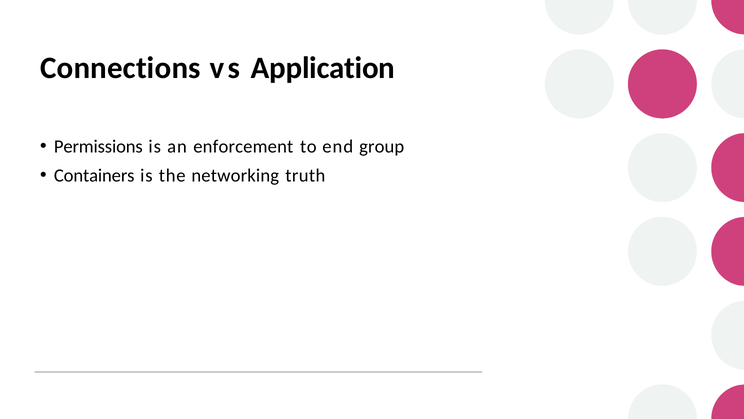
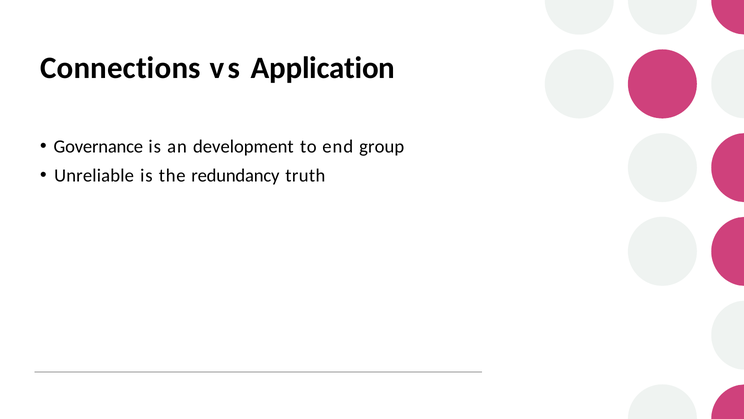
Permissions: Permissions -> Governance
enforcement: enforcement -> development
Containers: Containers -> Unreliable
networking: networking -> redundancy
